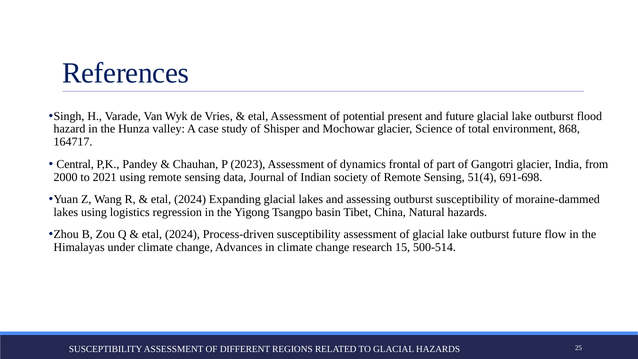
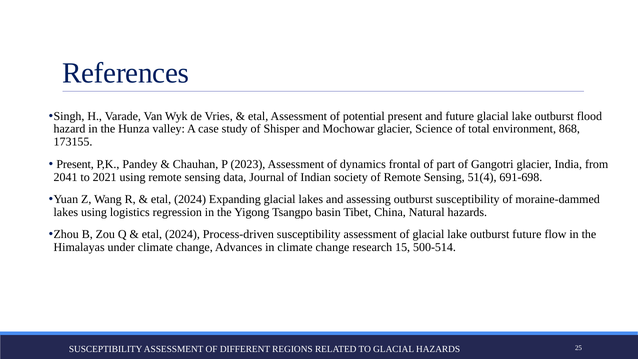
164717: 164717 -> 173155
Central at (75, 164): Central -> Present
2000: 2000 -> 2041
